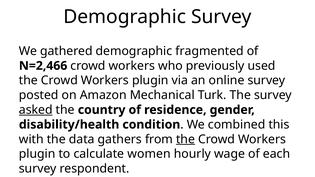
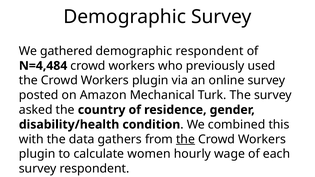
demographic fragmented: fragmented -> respondent
N=2,466: N=2,466 -> N=4,484
asked underline: present -> none
